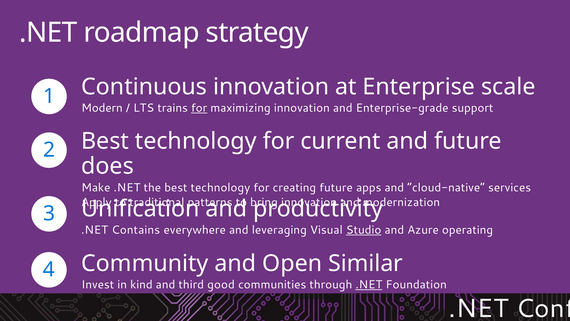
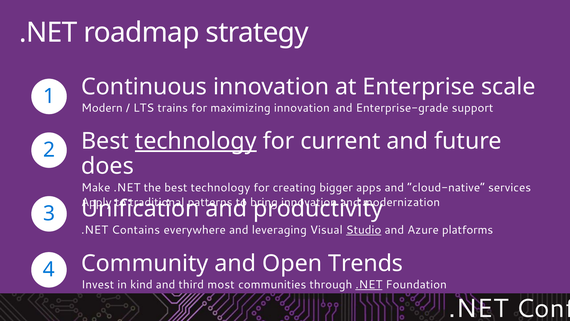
for at (199, 108) underline: present -> none
technology at (196, 141) underline: none -> present
creating future: future -> bigger
operating: operating -> platforms
Similar: Similar -> Trends
good: good -> most
